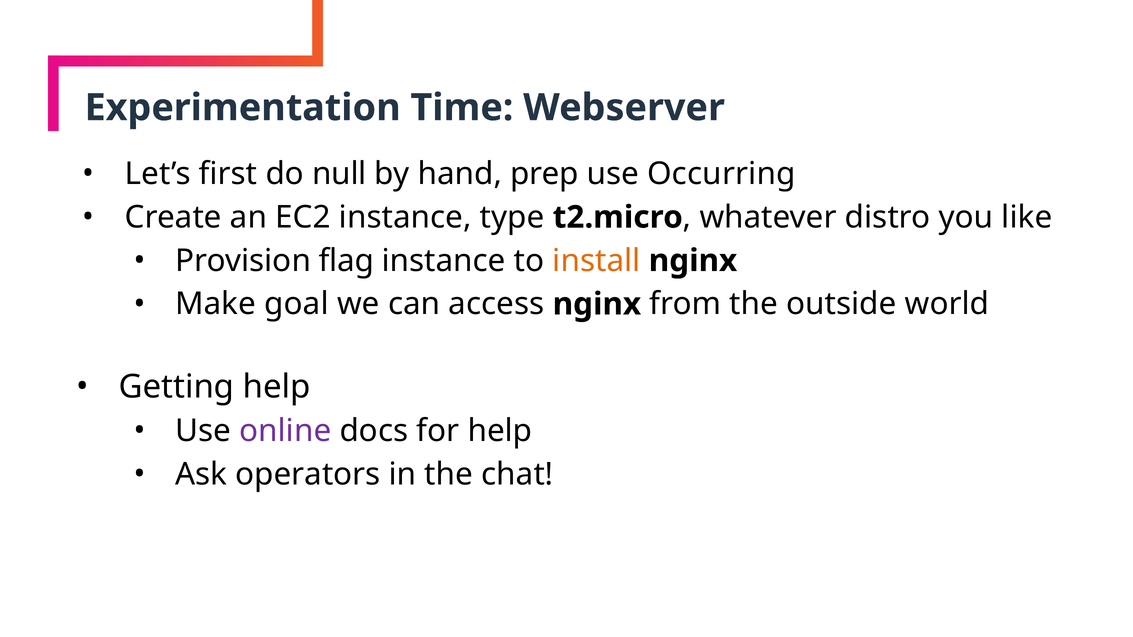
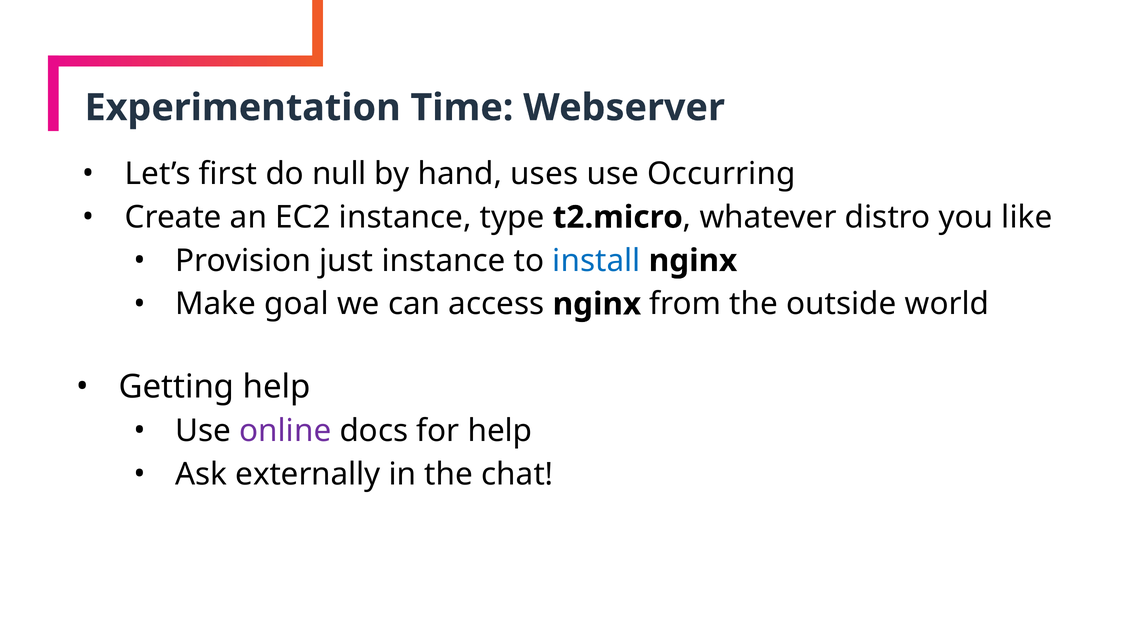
prep: prep -> uses
flag: flag -> just
install colour: orange -> blue
operators: operators -> externally
